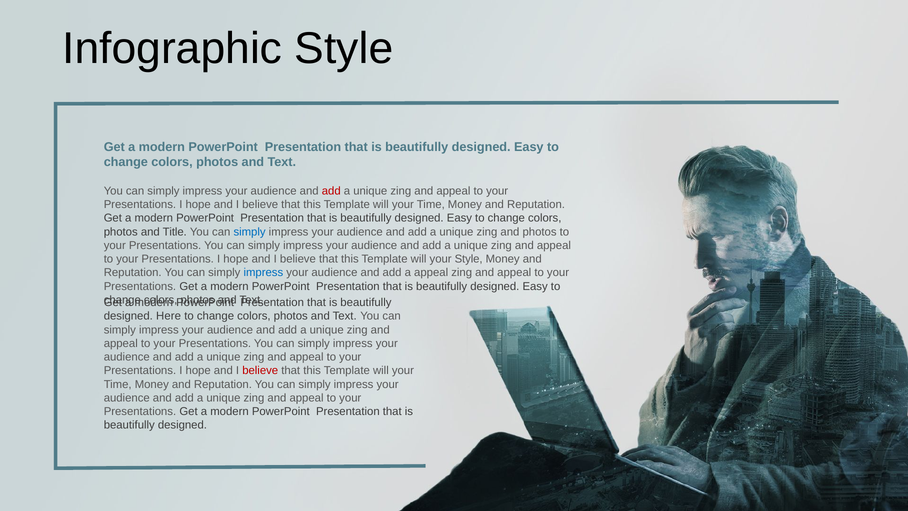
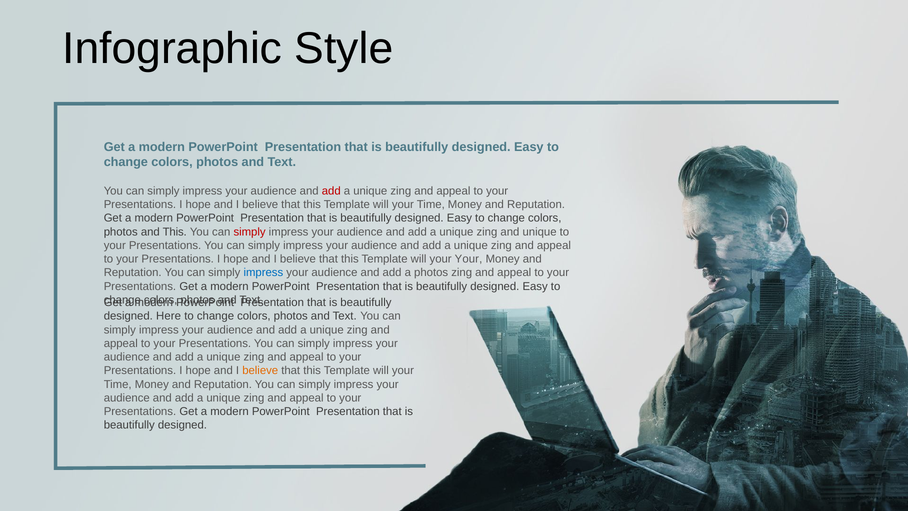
and Title: Title -> This
simply at (250, 232) colour: blue -> red
and photos: photos -> unique
your Style: Style -> Your
a appeal: appeal -> photos
believe at (260, 371) colour: red -> orange
